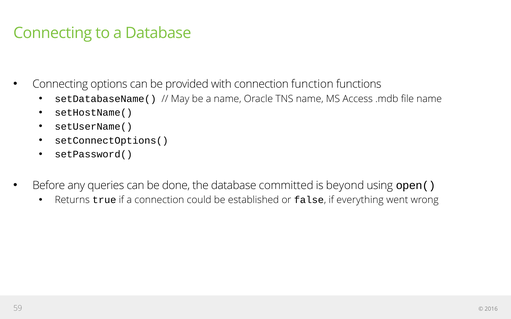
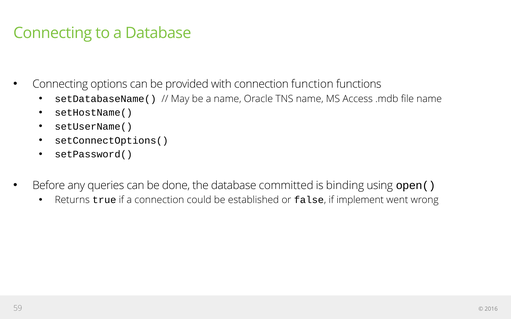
beyond: beyond -> binding
everything: everything -> implement
